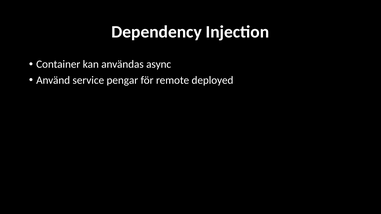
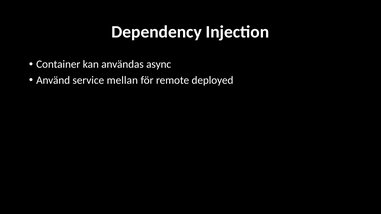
pengar: pengar -> mellan
